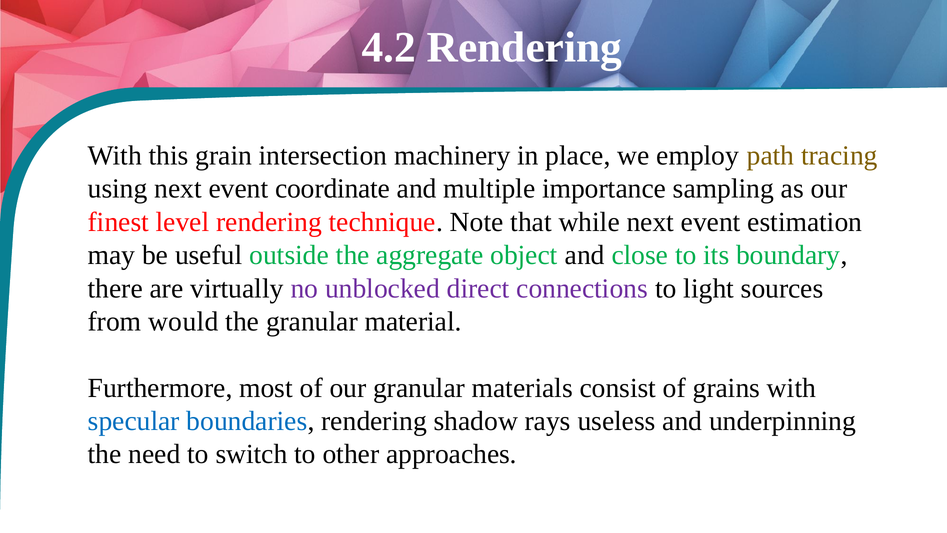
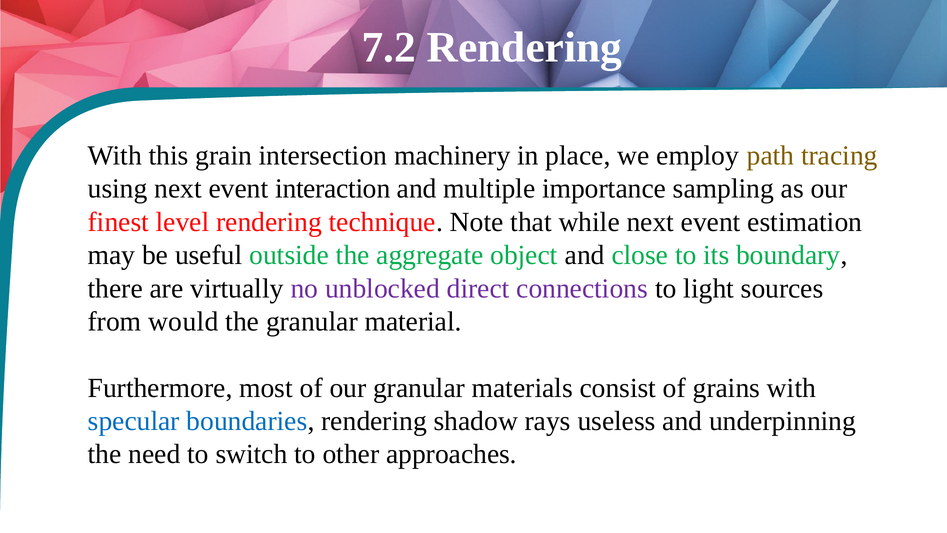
4.2: 4.2 -> 7.2
coordinate: coordinate -> interaction
